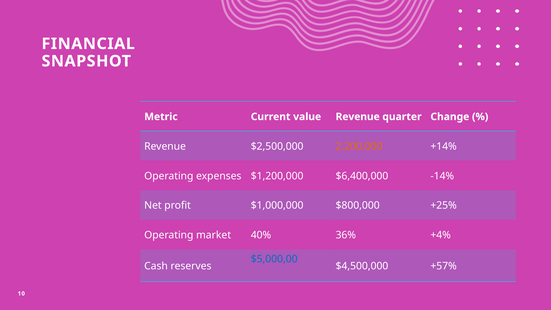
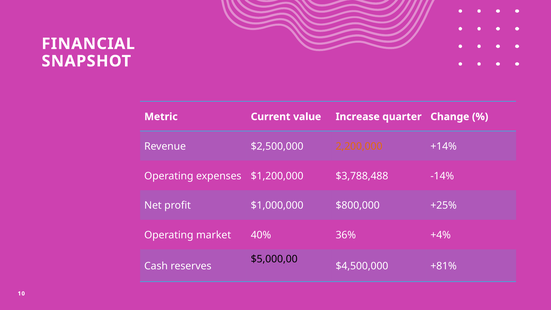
value Revenue: Revenue -> Increase
$6,400,000: $6,400,000 -> $3,788,488
$5,000,00 colour: blue -> black
+57%: +57% -> +81%
